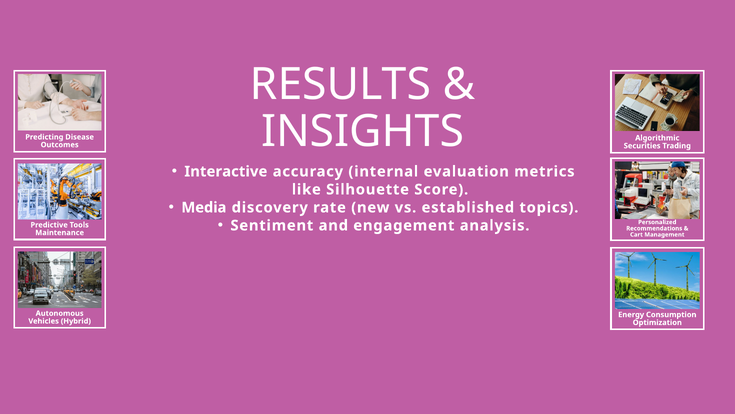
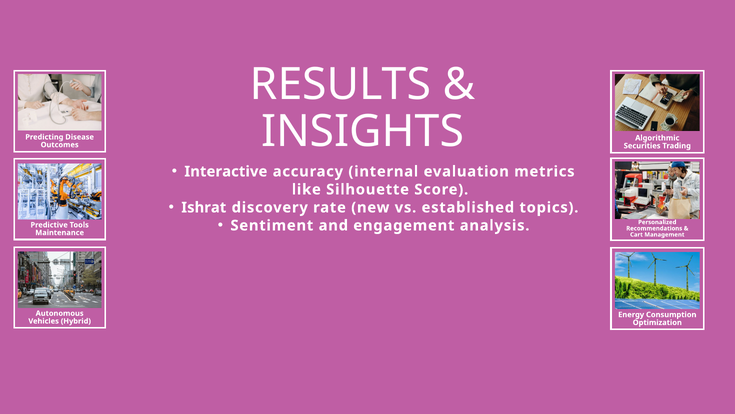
Media: Media -> Ishrat
